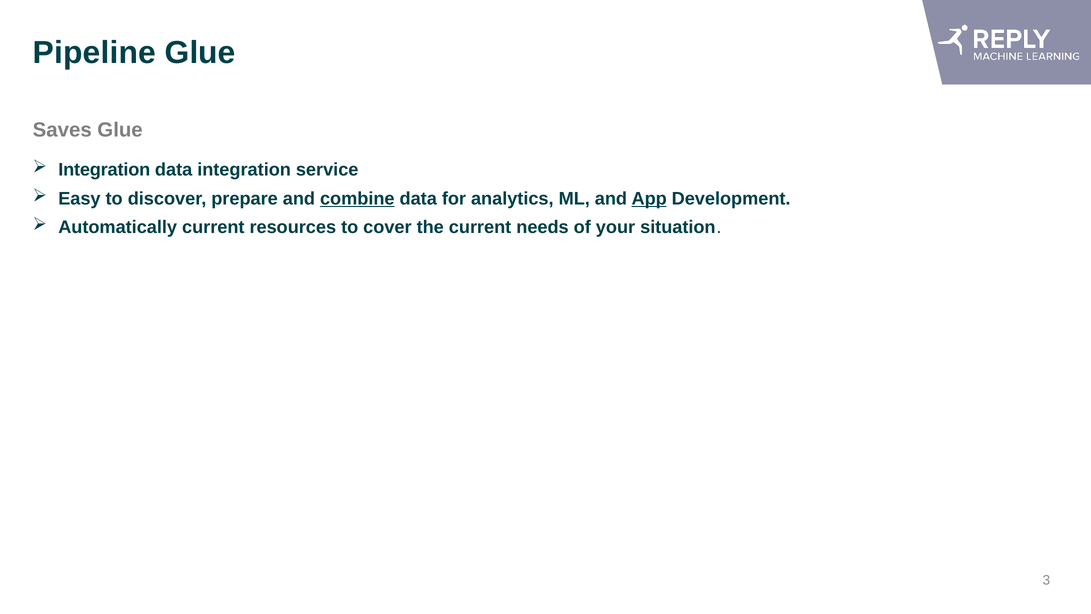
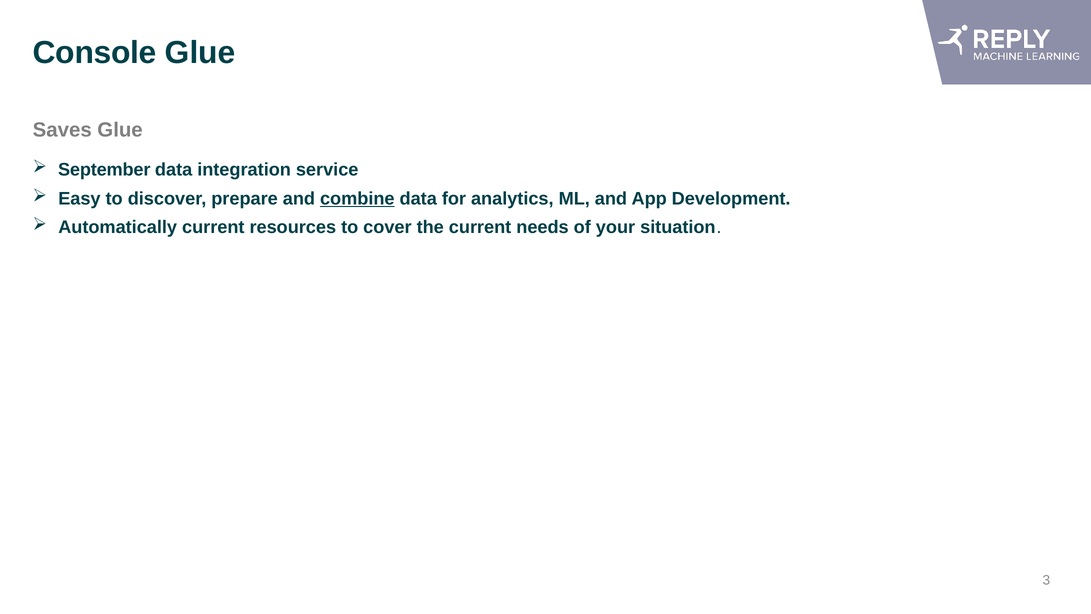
Pipeline: Pipeline -> Console
Integration at (104, 170): Integration -> September
App underline: present -> none
